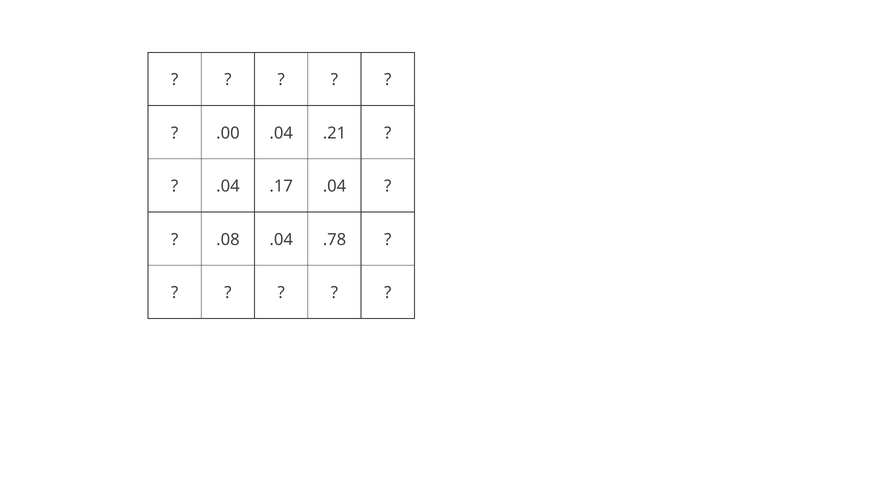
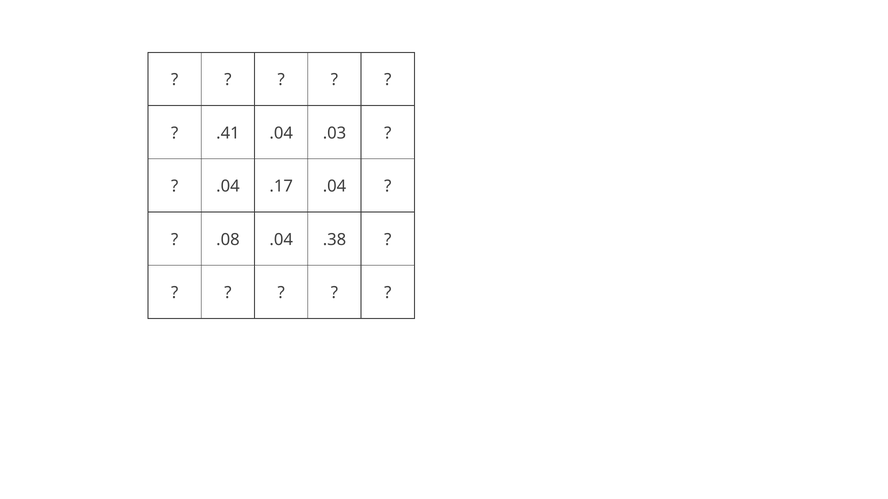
.00: .00 -> .41
.21: .21 -> .03
.78: .78 -> .38
